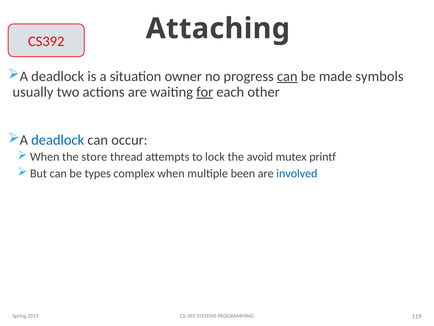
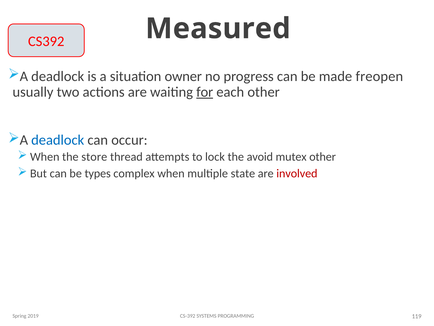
Attaching: Attaching -> Measured
can at (287, 76) underline: present -> none
symbols: symbols -> freopen
mutex printf: printf -> other
been: been -> state
involved colour: blue -> red
